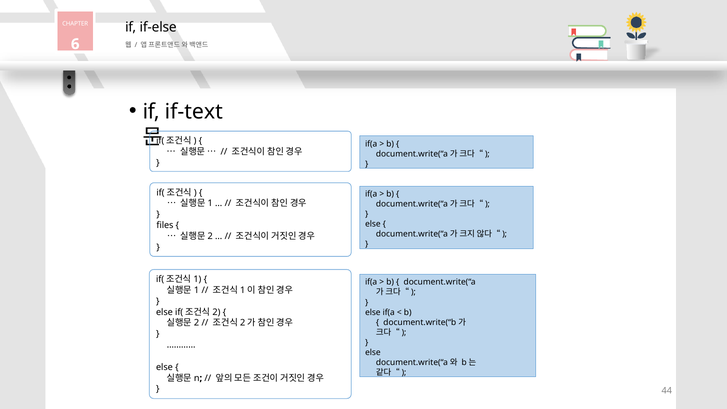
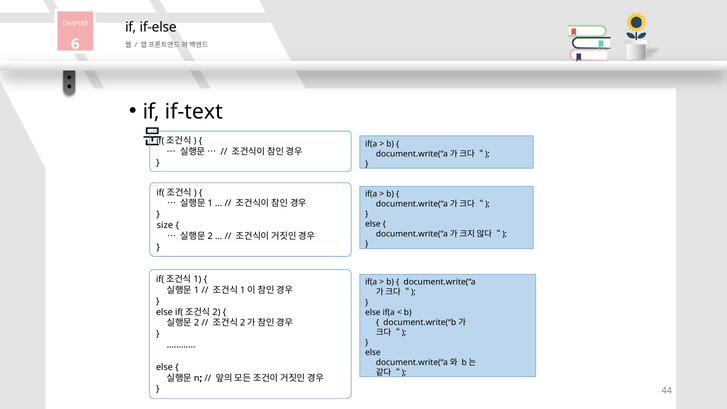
files: files -> size
